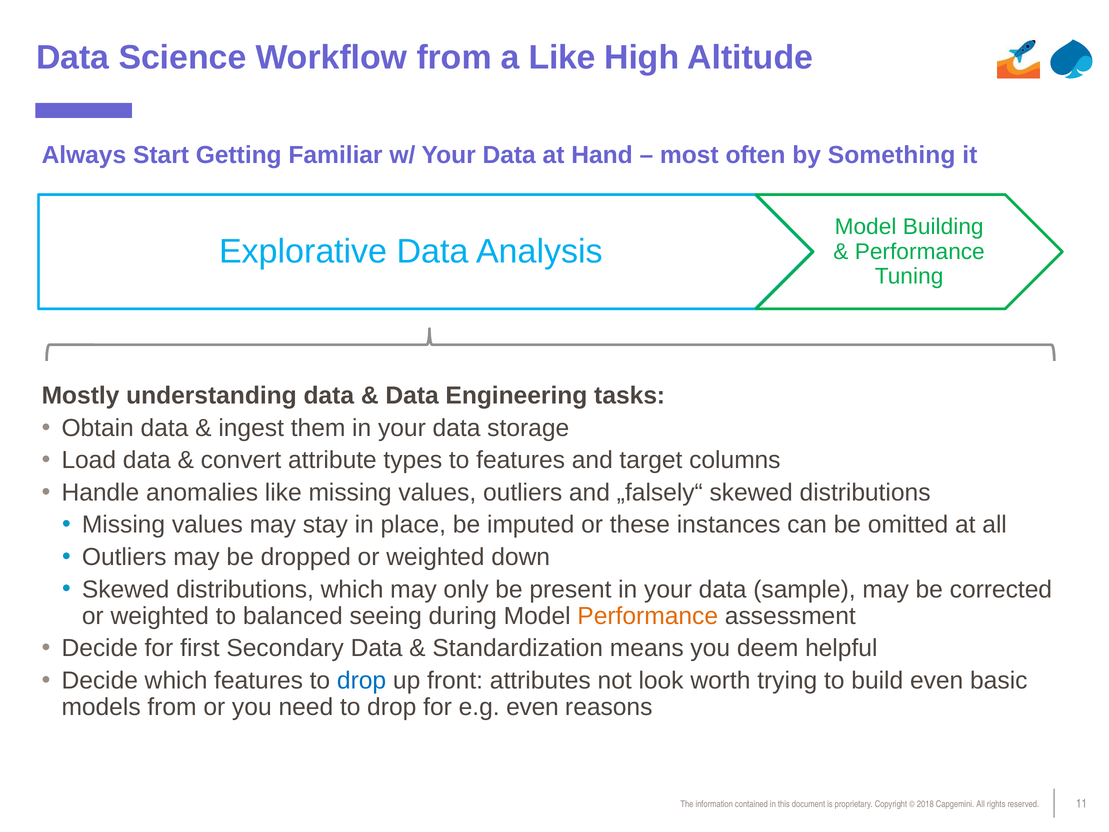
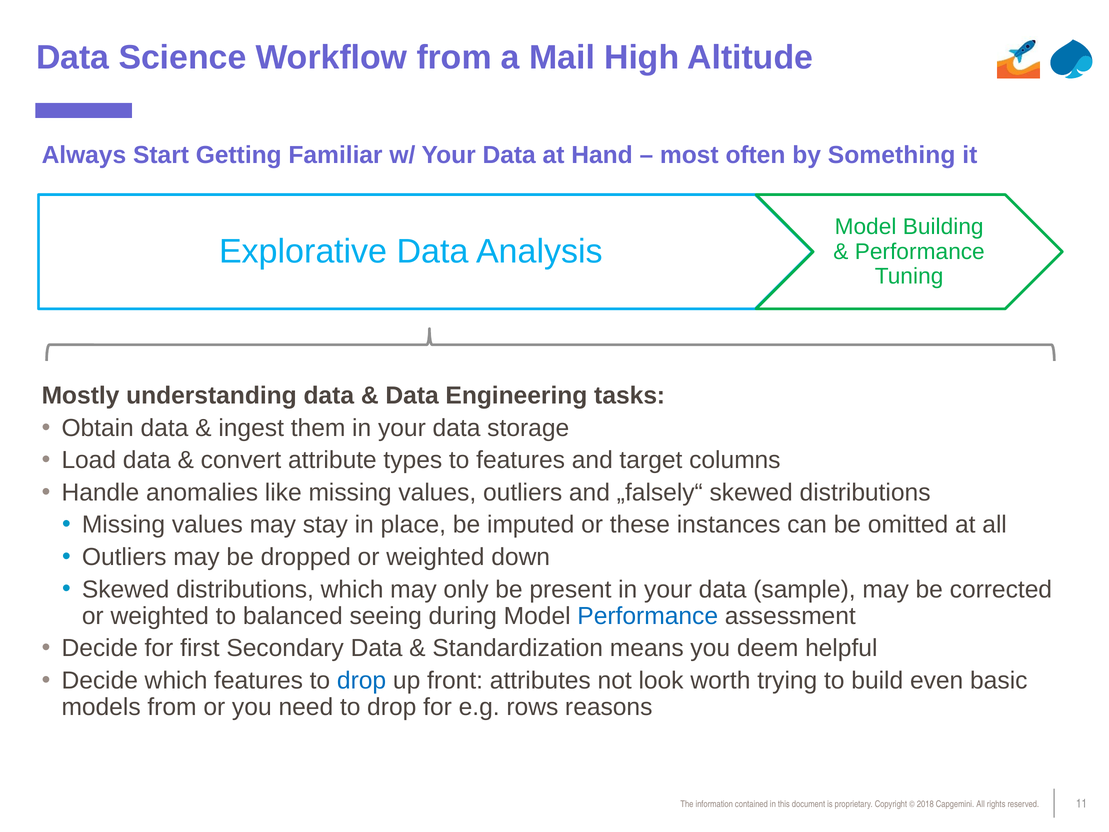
a Like: Like -> Mail
Performance at (648, 616) colour: orange -> blue
e.g even: even -> rows
